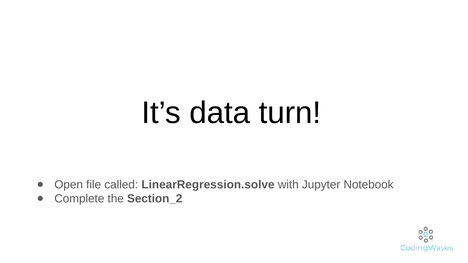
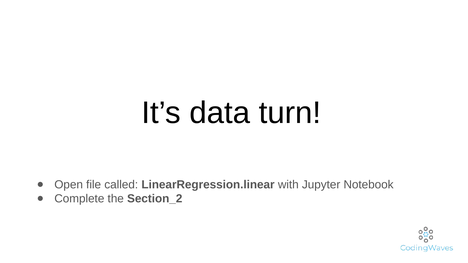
LinearRegression.solve: LinearRegression.solve -> LinearRegression.linear
